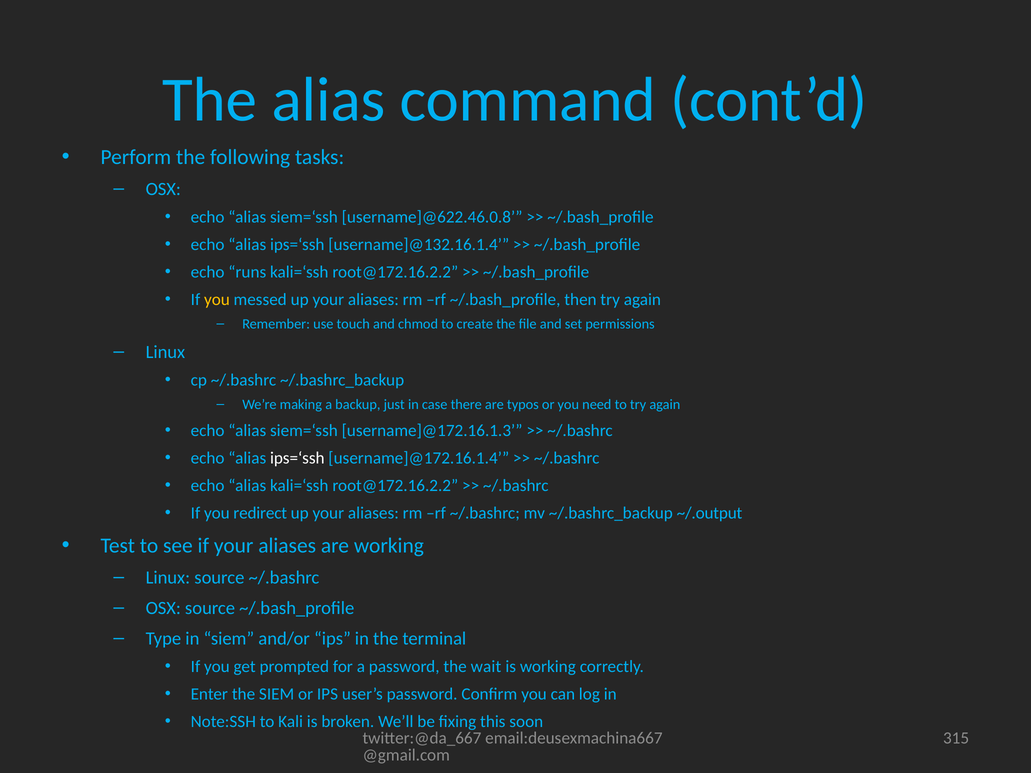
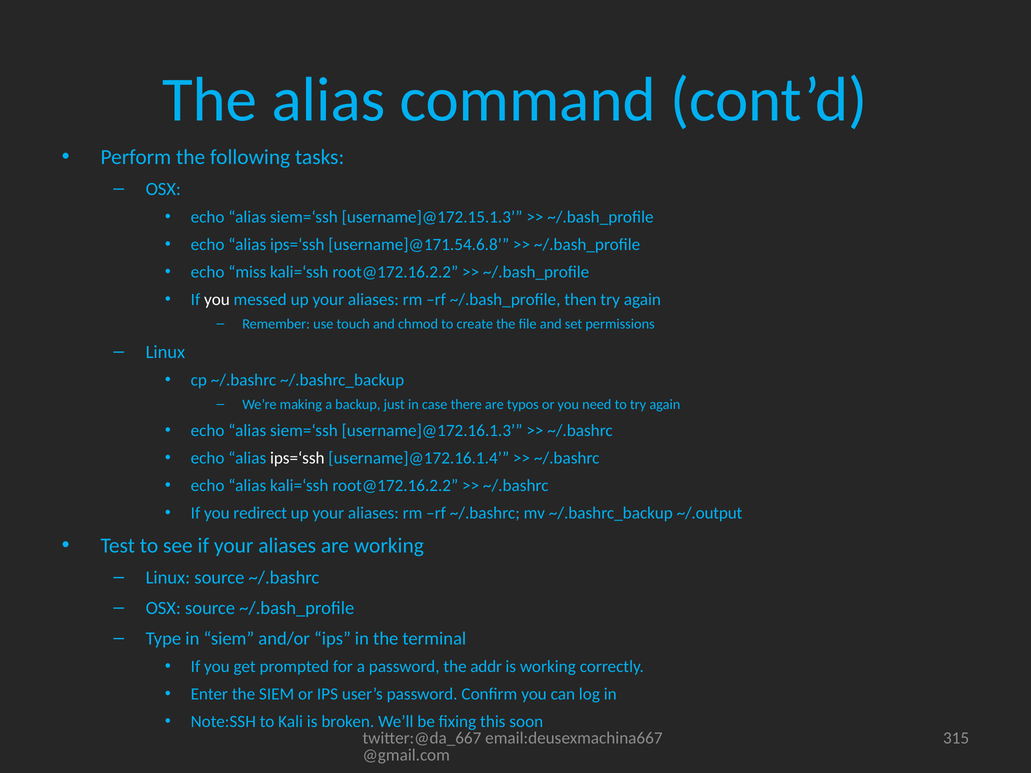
username]@622.46.0.8: username]@622.46.0.8 -> username]@172.15.1.3
username]@132.16.1.4: username]@132.16.1.4 -> username]@171.54.6.8
runs: runs -> miss
you at (217, 300) colour: yellow -> white
wait: wait -> addr
